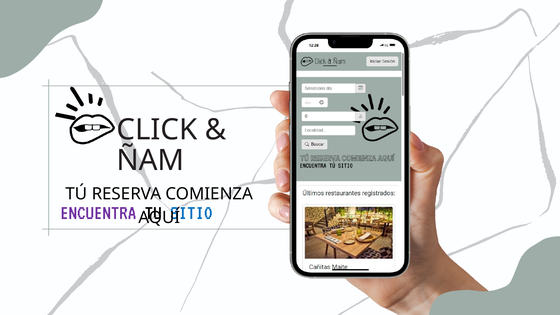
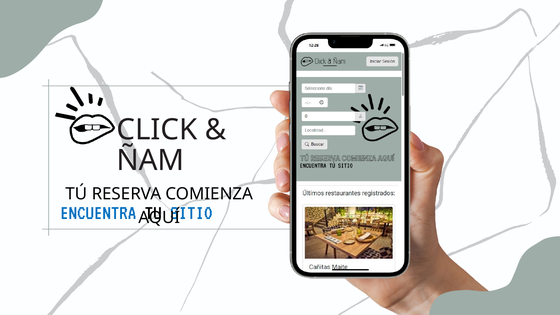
ENCUENTRA colour: purple -> blue
